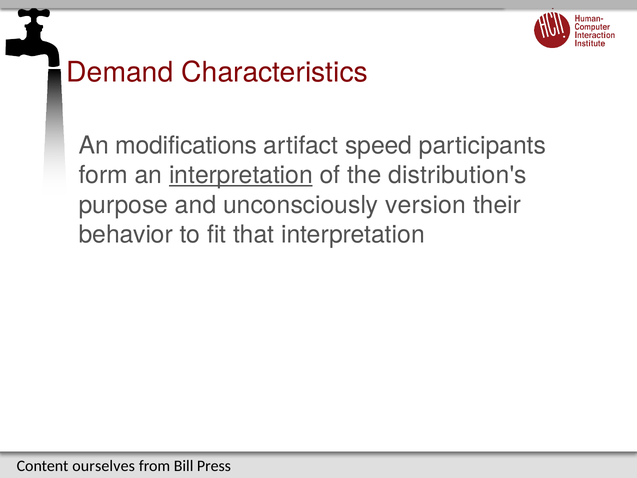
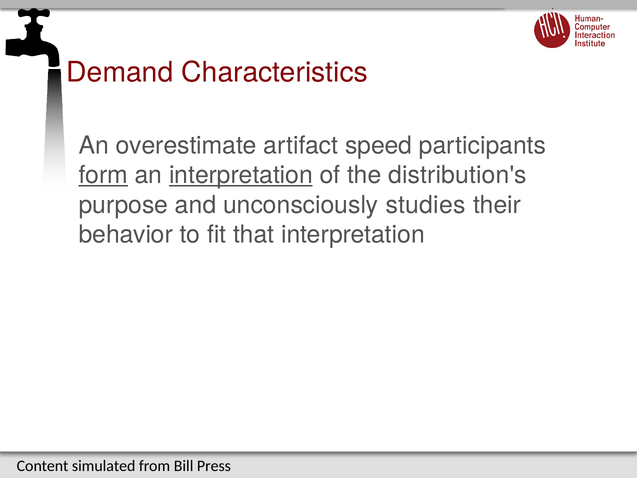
modifications: modifications -> overestimate
form underline: none -> present
version: version -> studies
ourselves: ourselves -> simulated
